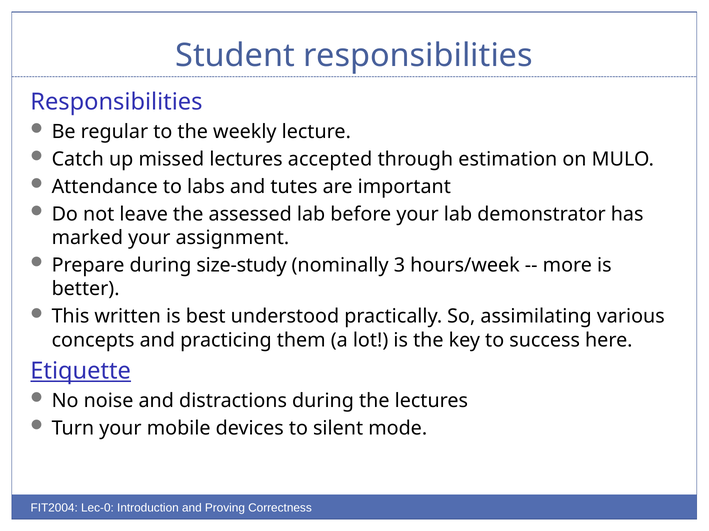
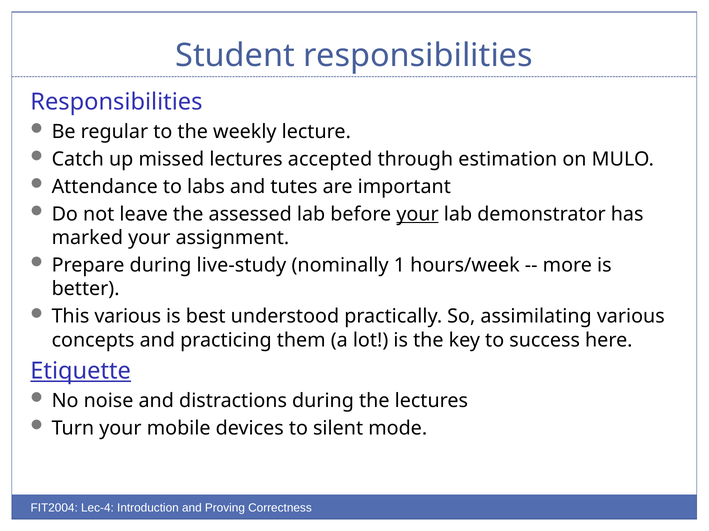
your at (418, 214) underline: none -> present
size-study: size-study -> live-study
3: 3 -> 1
This written: written -> various
Lec-0: Lec-0 -> Lec-4
